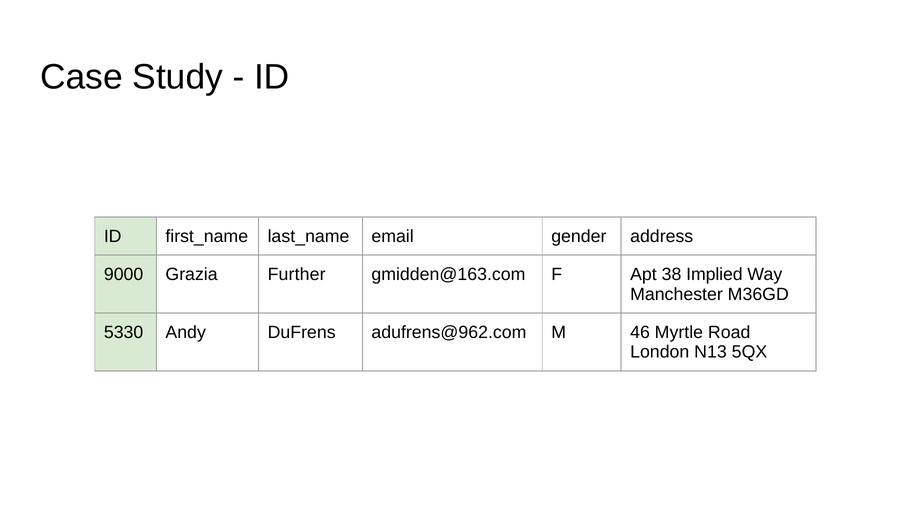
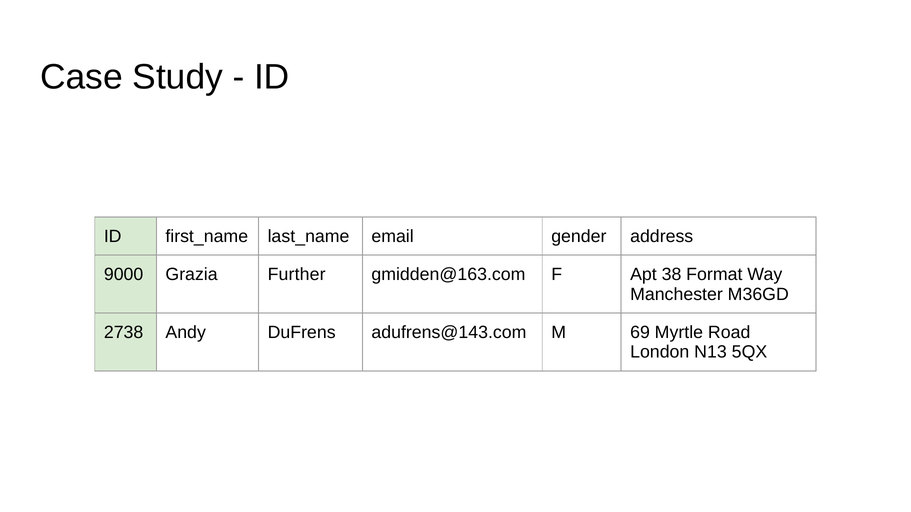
Implied: Implied -> Format
5330: 5330 -> 2738
adufrens@962.com: adufrens@962.com -> adufrens@143.com
46: 46 -> 69
